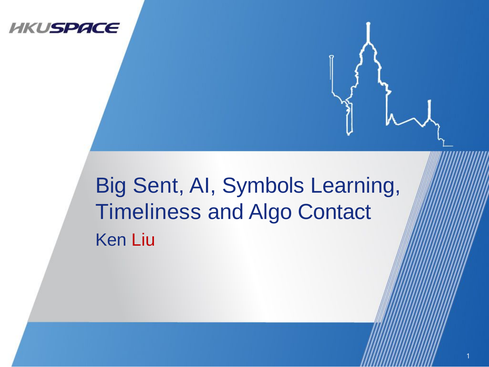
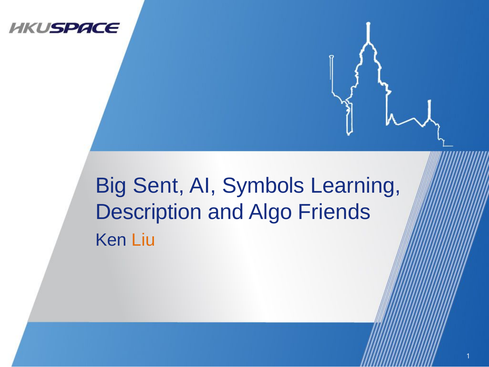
Timeliness: Timeliness -> Description
Contact: Contact -> Friends
Liu colour: red -> orange
